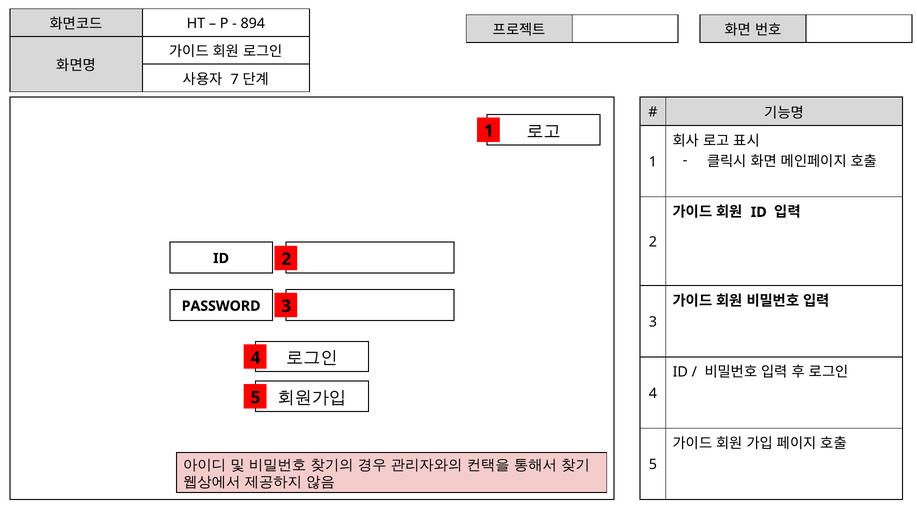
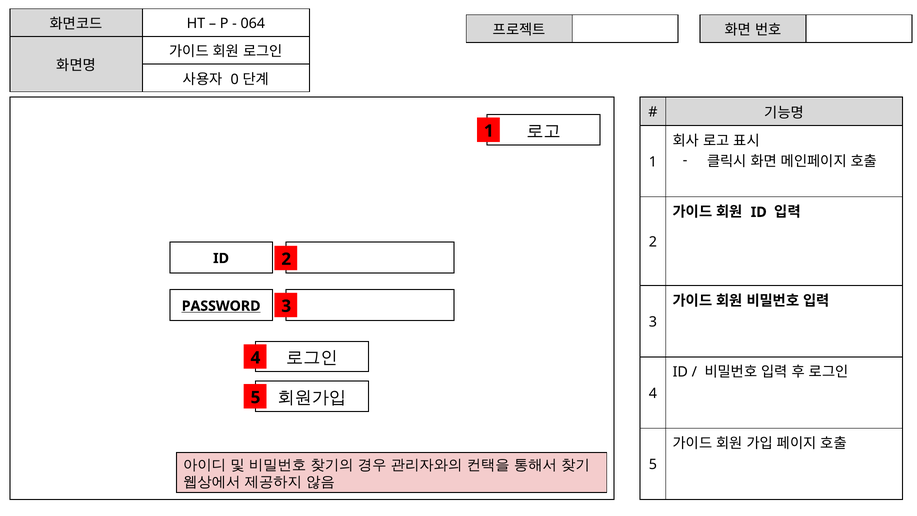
894: 894 -> 064
7: 7 -> 0
PASSWORD underline: none -> present
